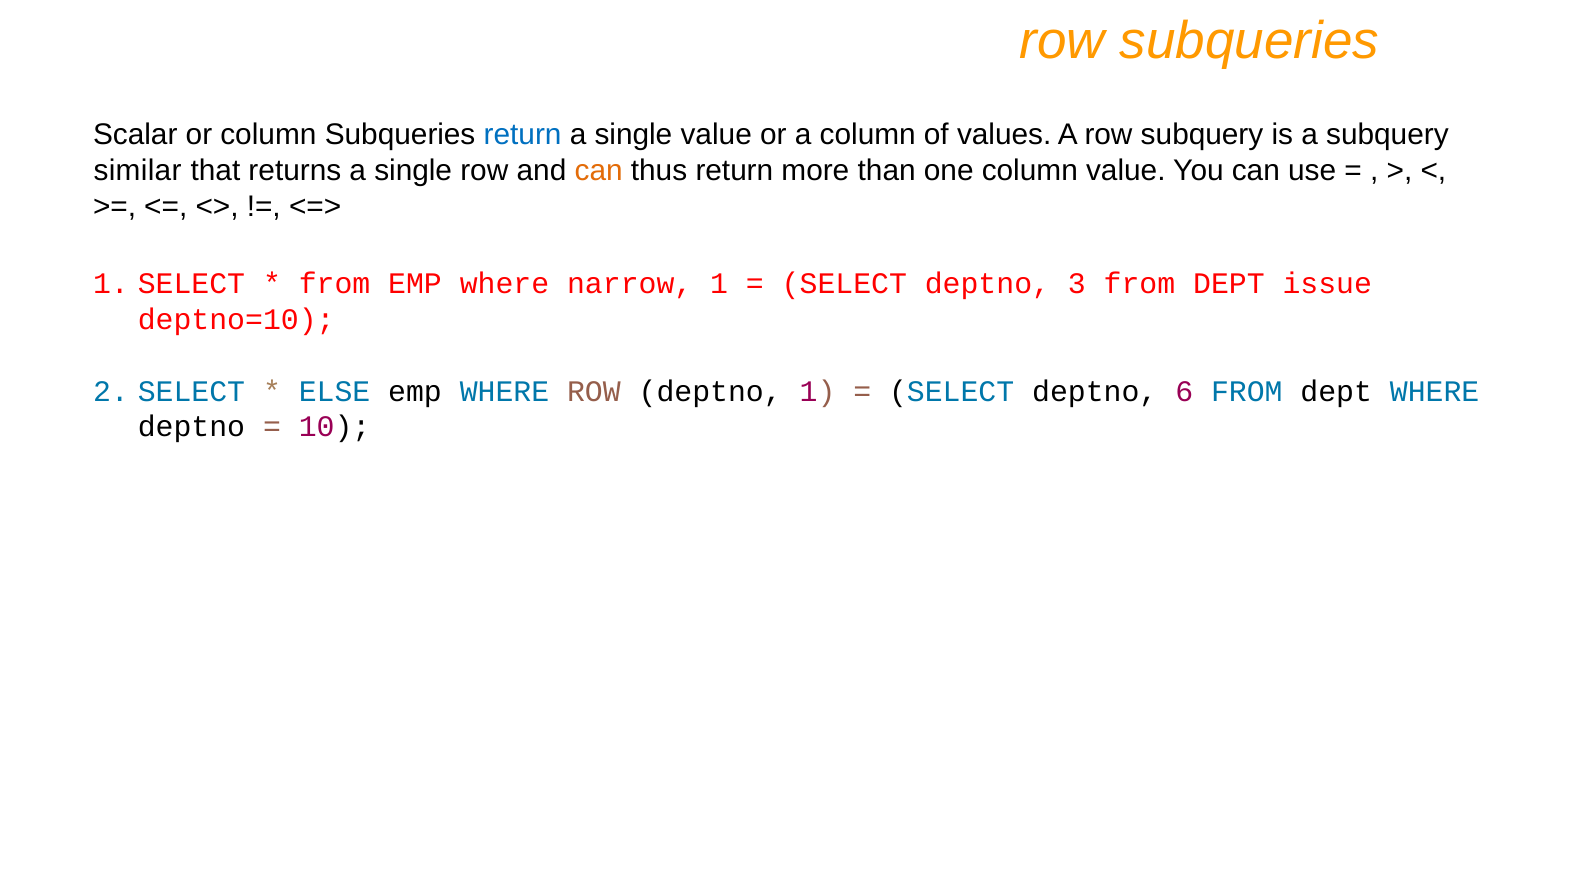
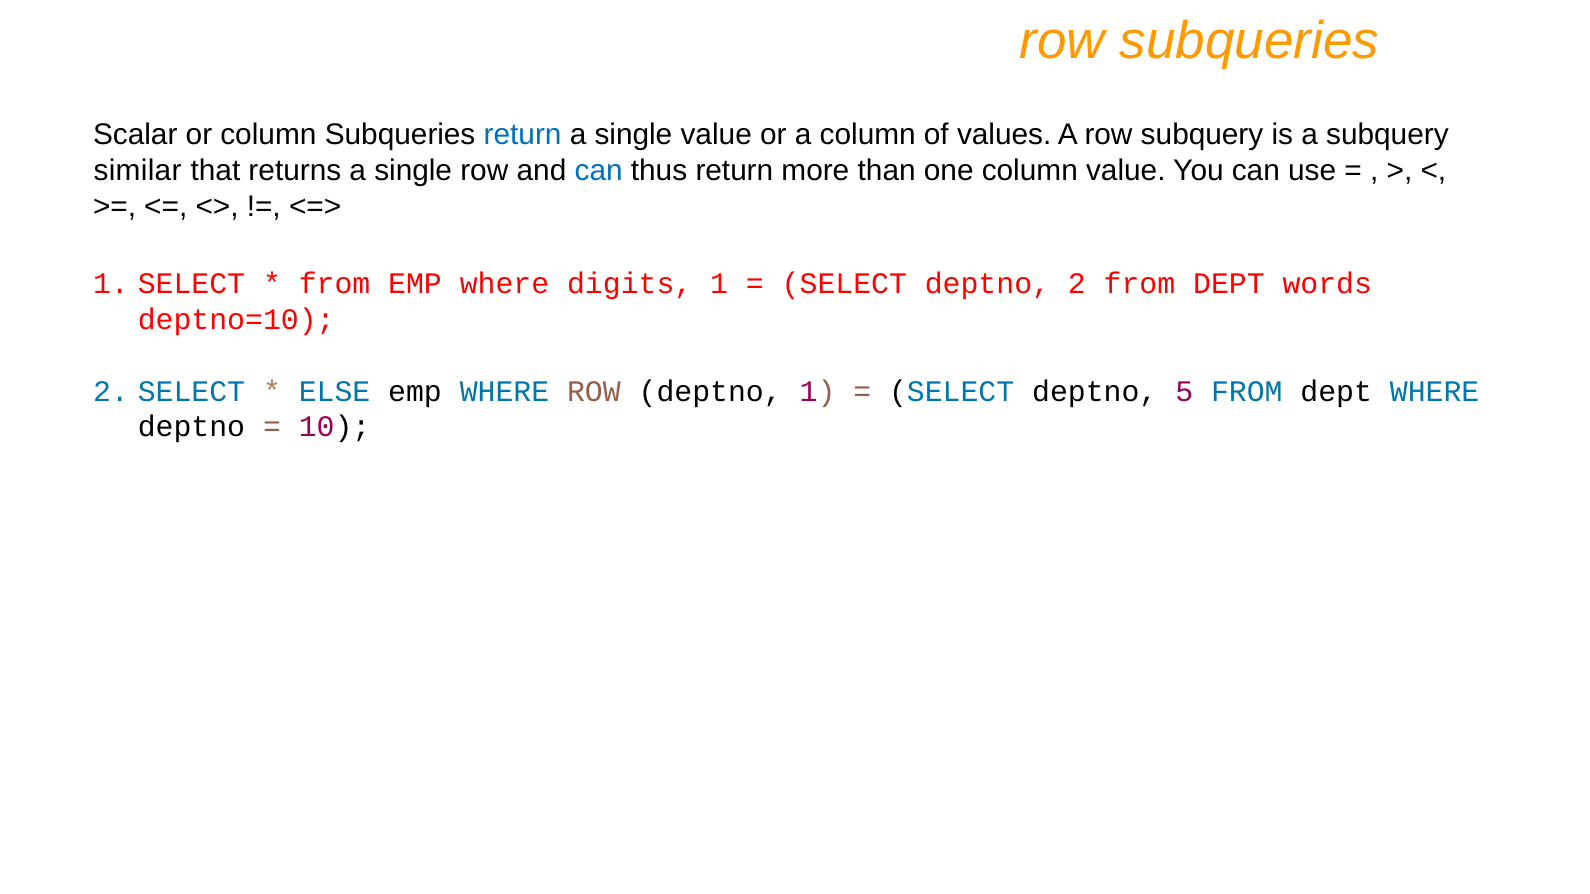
can at (599, 171) colour: orange -> blue
narrow: narrow -> digits
deptno 3: 3 -> 2
issue: issue -> words
6: 6 -> 5
